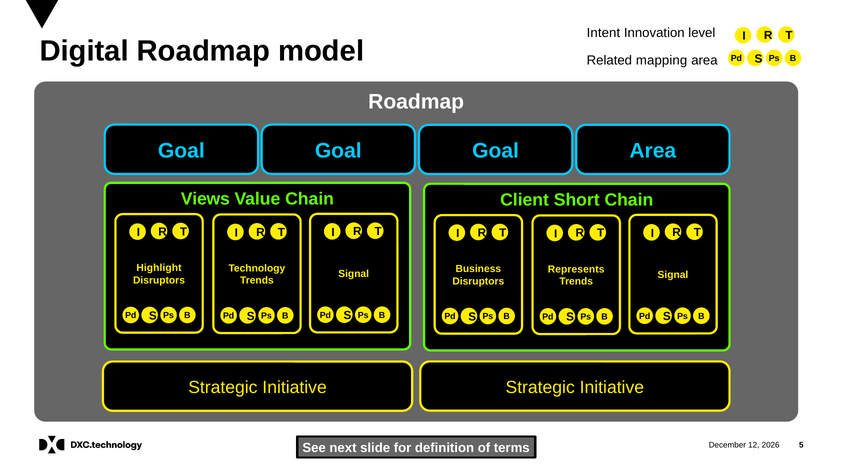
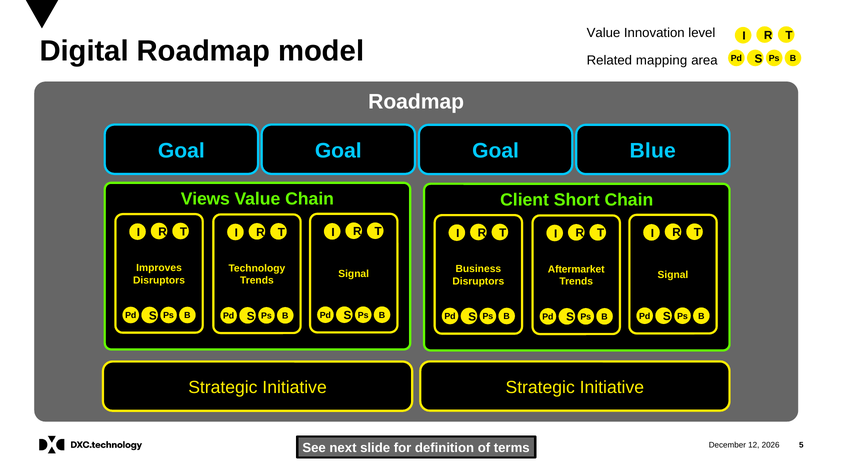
Intent at (603, 33): Intent -> Value
Goal Area: Area -> Blue
Highlight: Highlight -> Improves
Represents: Represents -> Aftermarket
